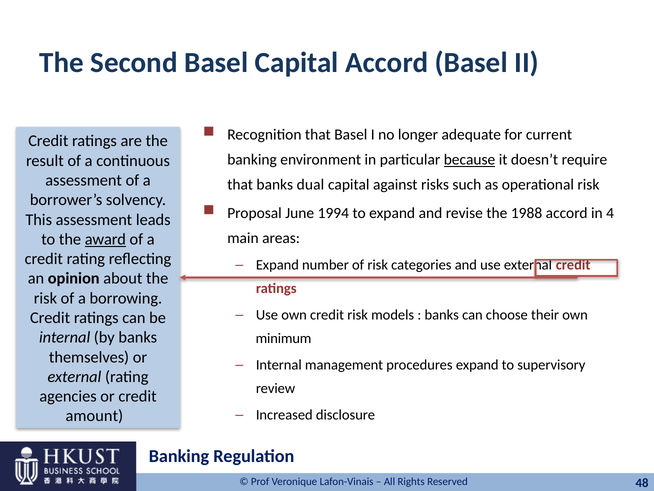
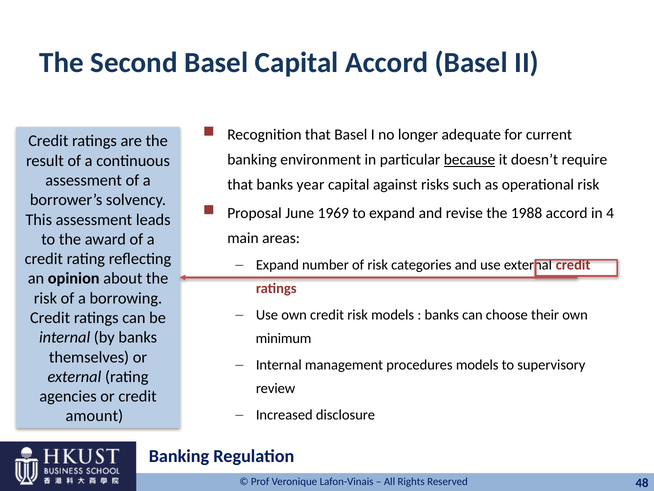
dual: dual -> year
1994: 1994 -> 1969
award underline: present -> none
procedures expand: expand -> models
